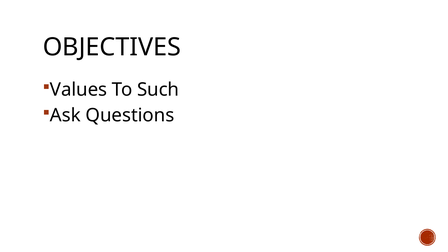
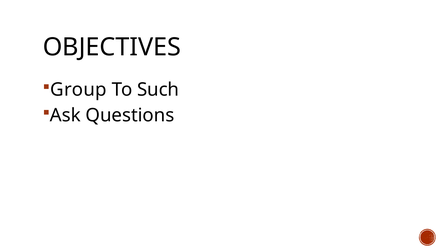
Values: Values -> Group
